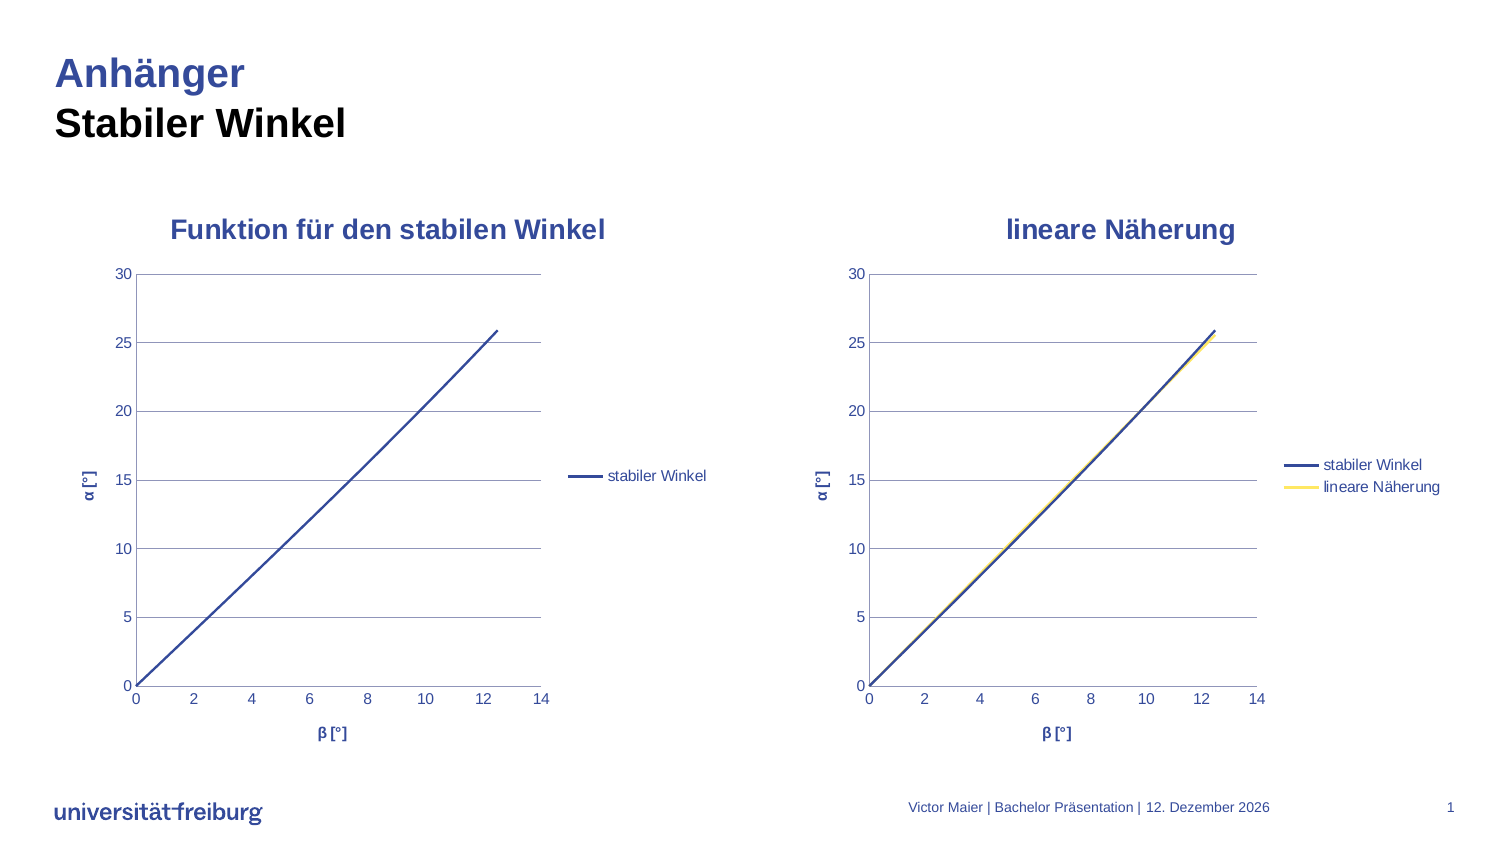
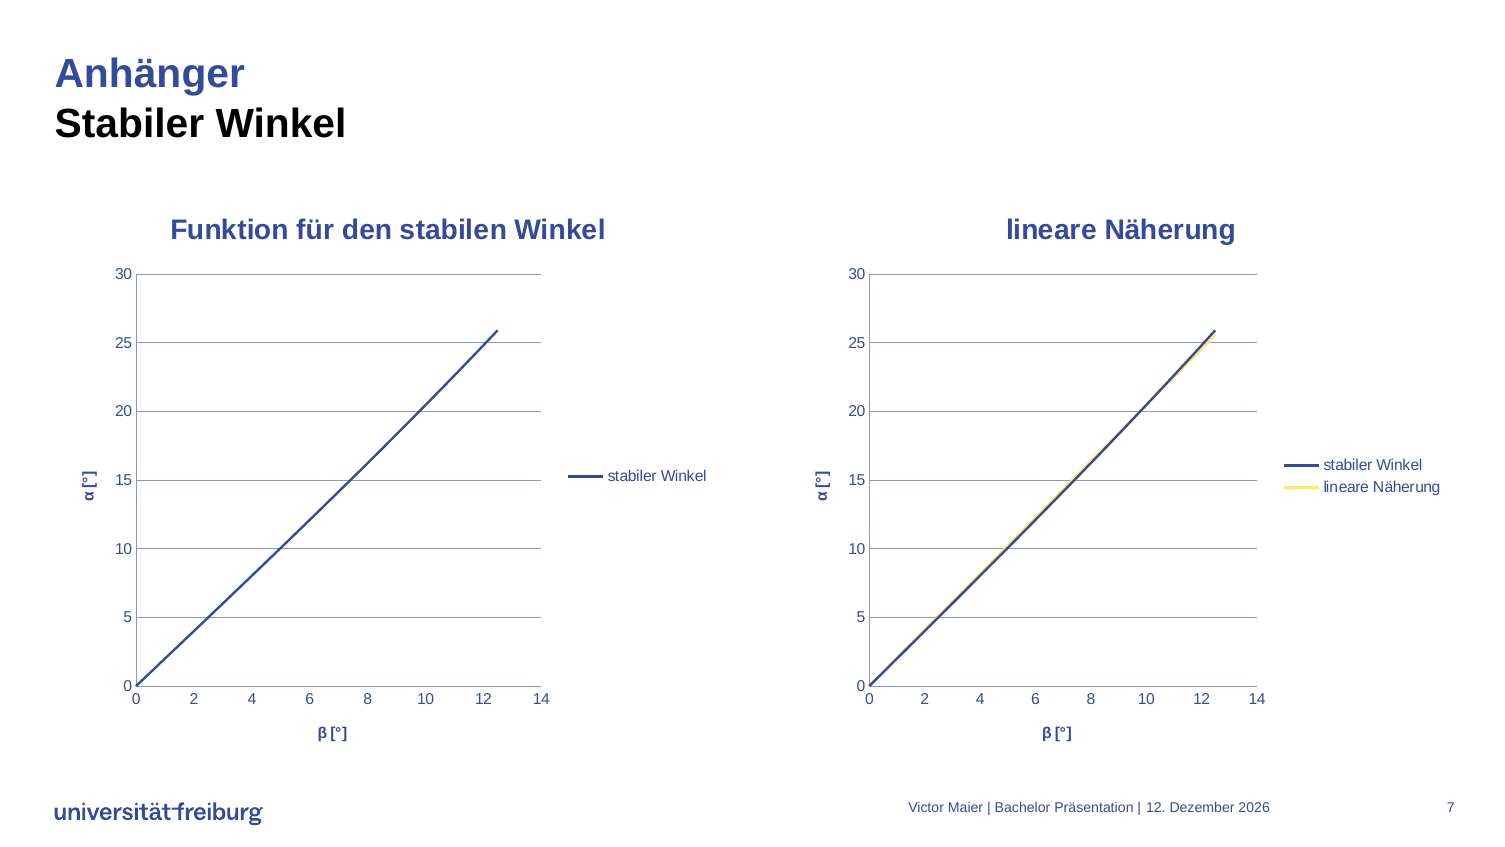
1: 1 -> 7
